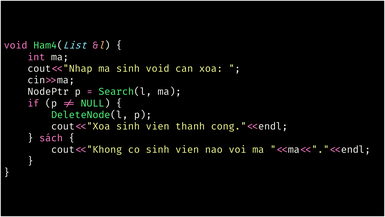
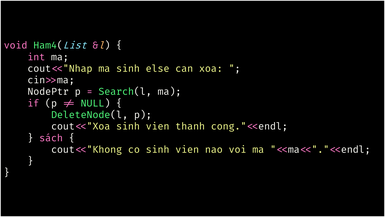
sinh void: void -> else
